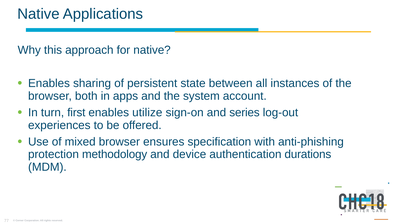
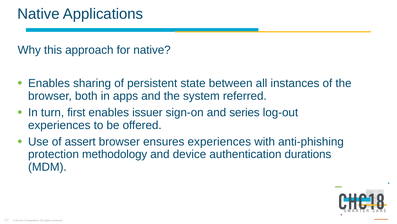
account: account -> referred
utilize: utilize -> issuer
mixed: mixed -> assert
ensures specification: specification -> experiences
